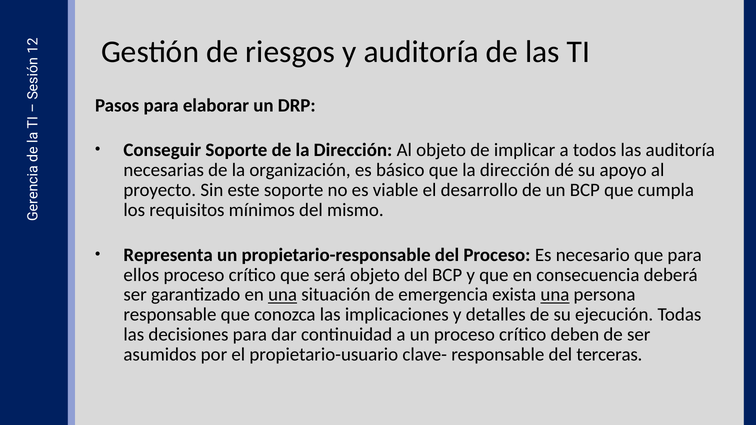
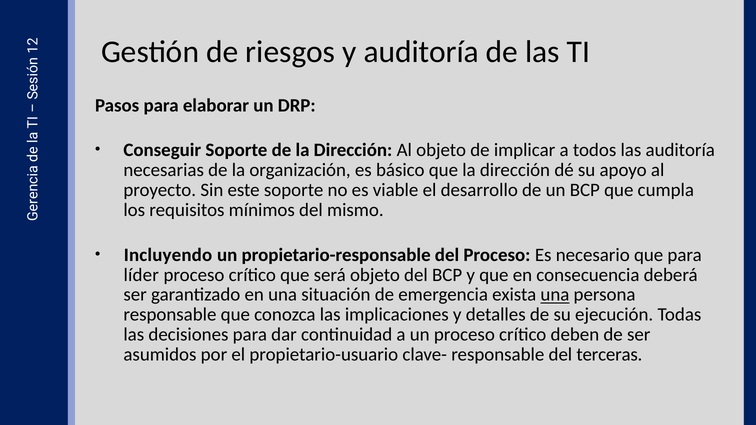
Representa: Representa -> Incluyendo
ellos: ellos -> líder
una at (283, 295) underline: present -> none
